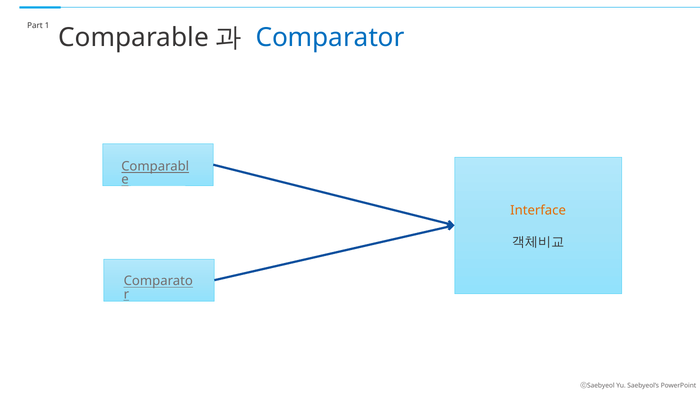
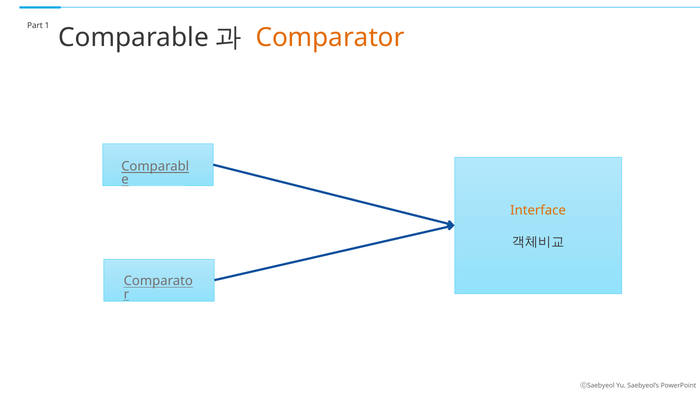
Comparator colour: blue -> orange
